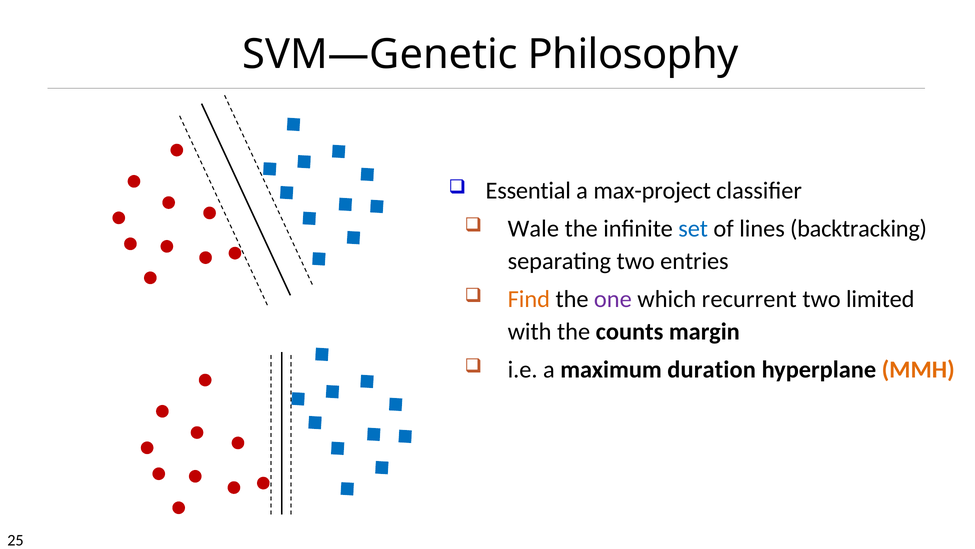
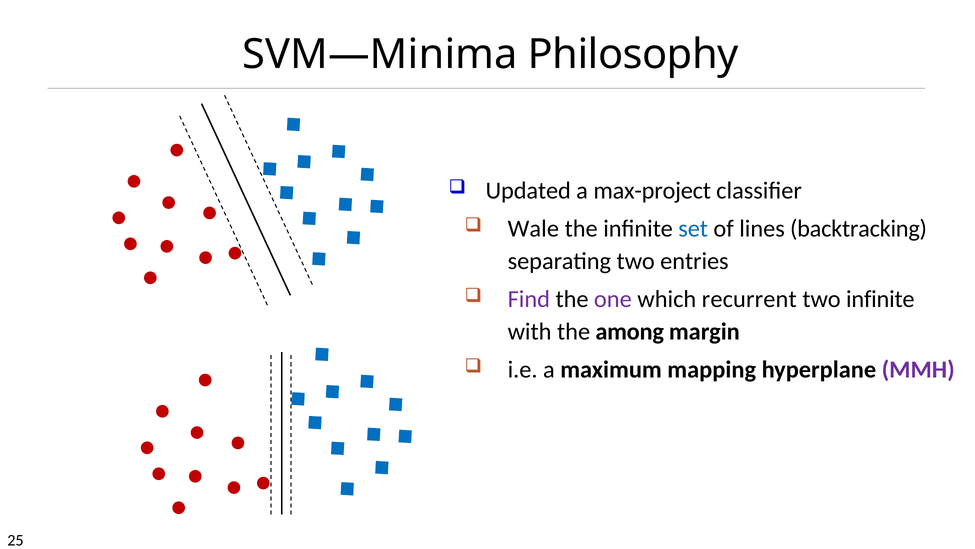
SVM—Genetic: SVM—Genetic -> SVM—Minima
Essential: Essential -> Updated
Find colour: orange -> purple
two limited: limited -> infinite
counts: counts -> among
duration: duration -> mapping
MMH colour: orange -> purple
